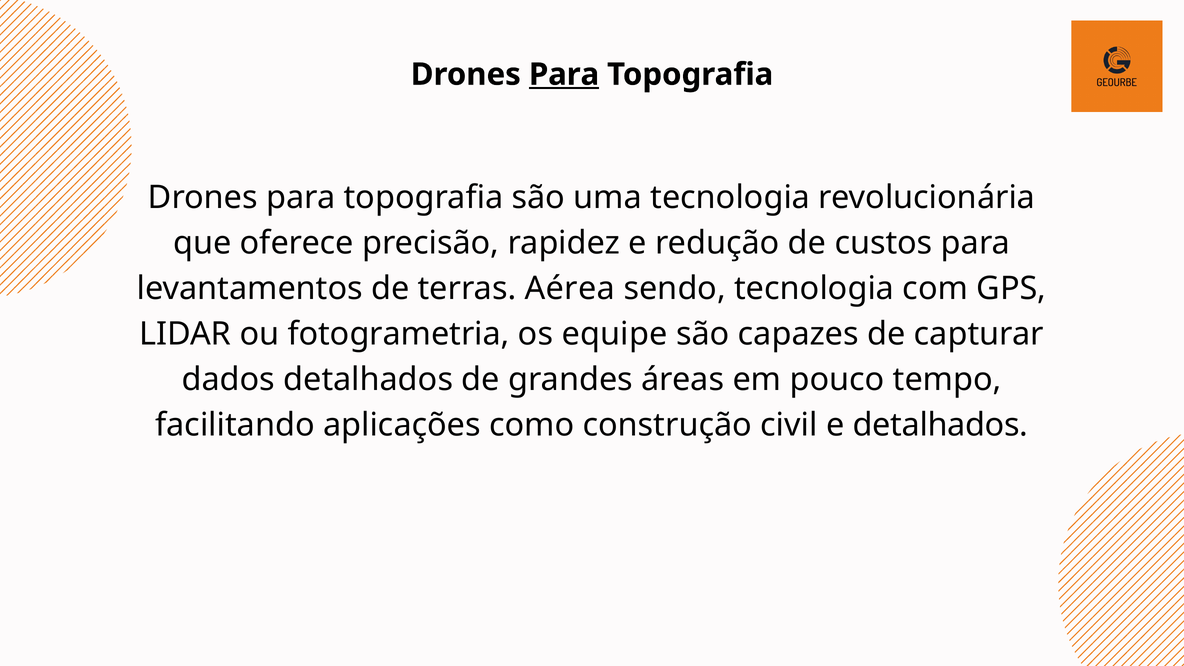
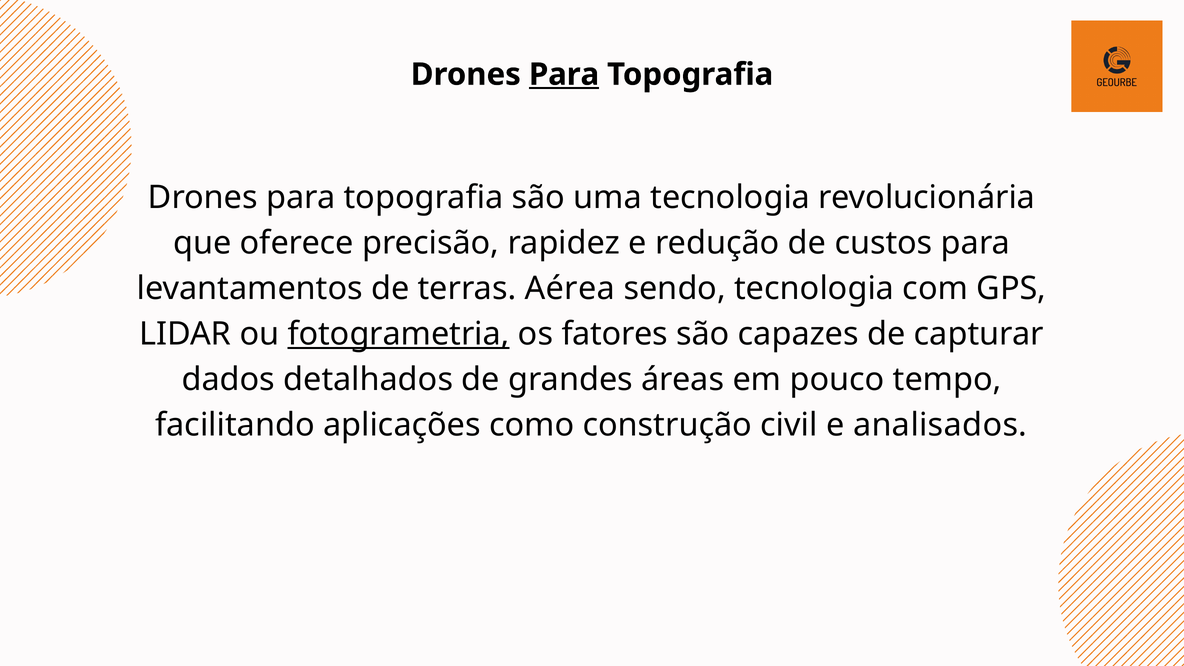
fotogrametria underline: none -> present
equipe: equipe -> fatores
e detalhados: detalhados -> analisados
